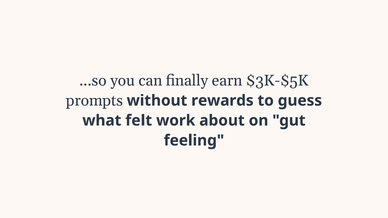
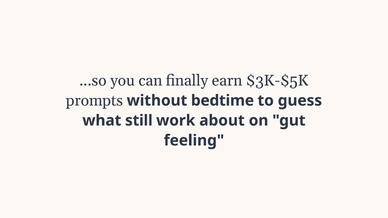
rewards: rewards -> bedtime
felt: felt -> still
